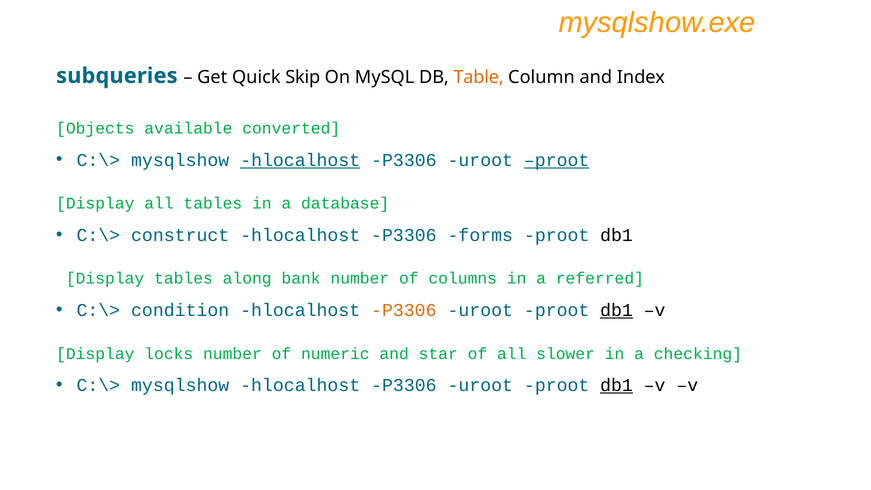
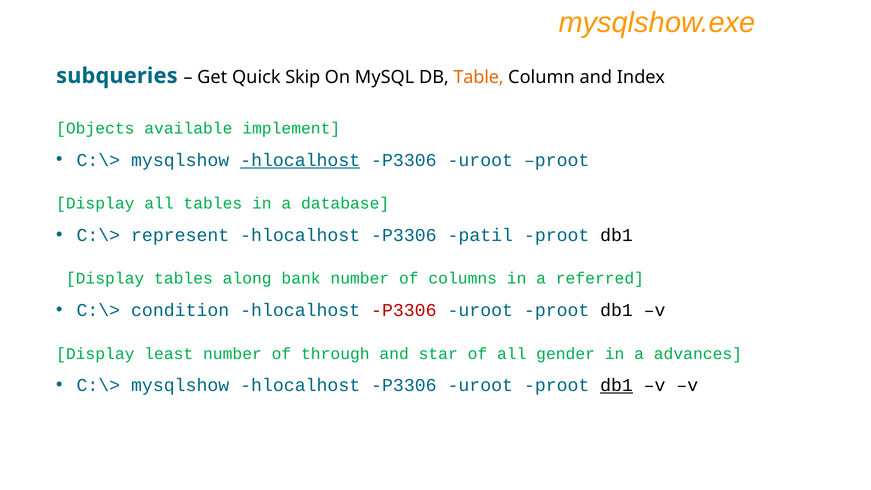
converted: converted -> implement
proot at (557, 160) underline: present -> none
construct: construct -> represent
forms: forms -> patil
P3306 at (404, 310) colour: orange -> red
db1 at (617, 310) underline: present -> none
locks: locks -> least
numeric: numeric -> through
slower: slower -> gender
checking: checking -> advances
